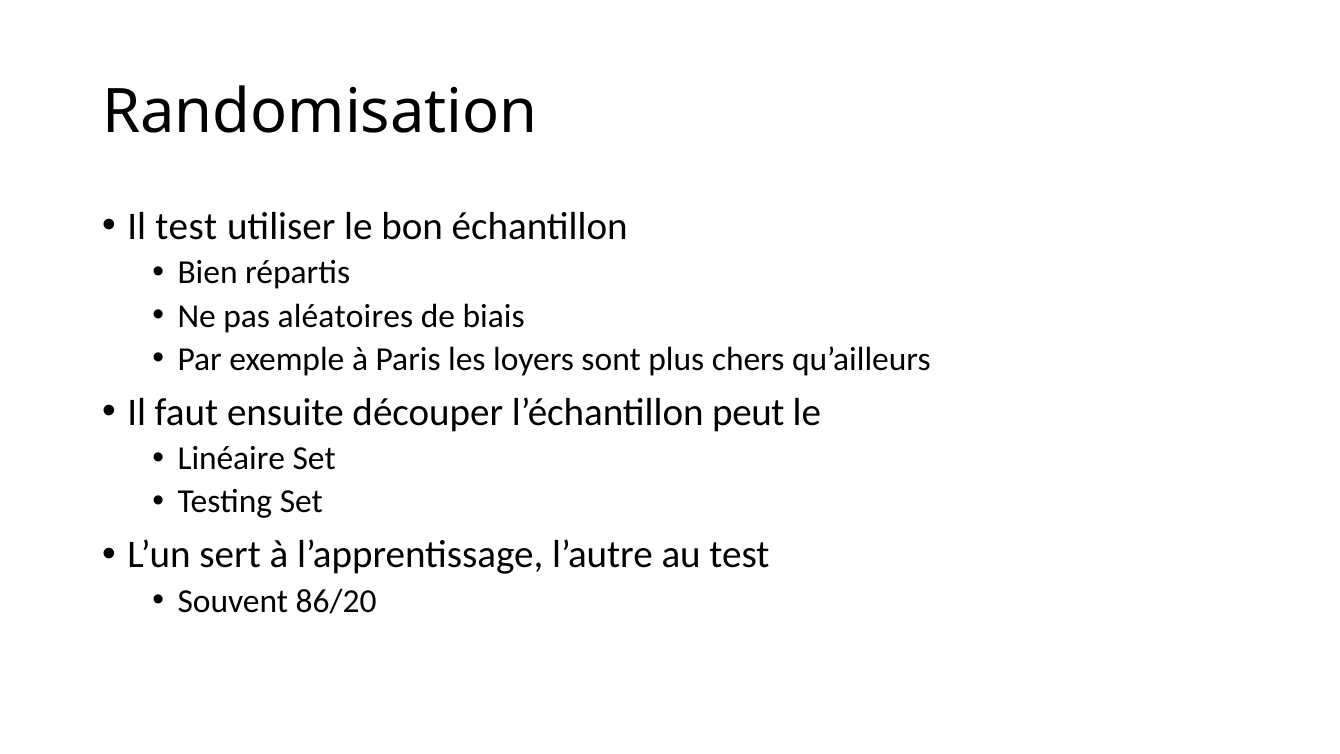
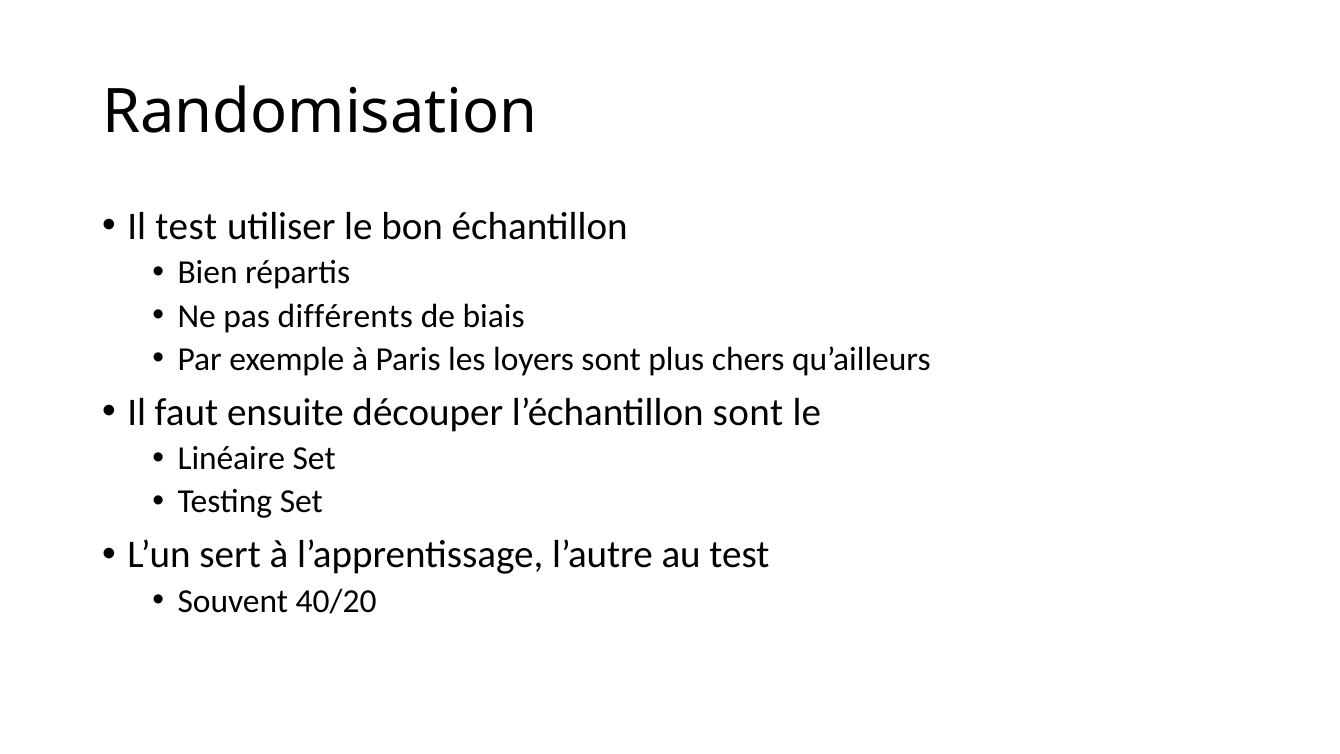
aléatoires: aléatoires -> différents
l’échantillon peut: peut -> sont
86/20: 86/20 -> 40/20
